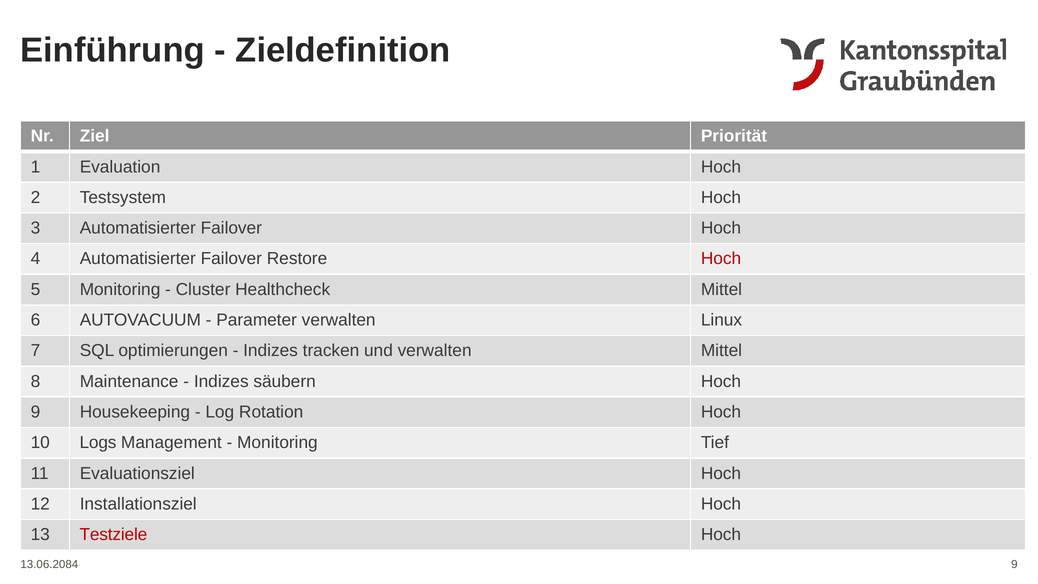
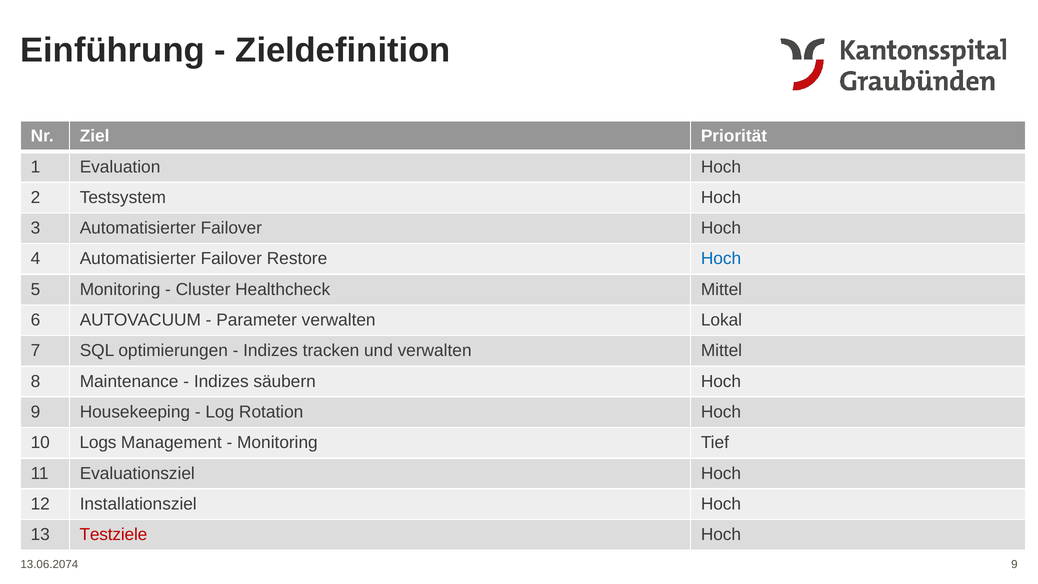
Hoch at (721, 259) colour: red -> blue
Linux: Linux -> Lokal
13.06.2084: 13.06.2084 -> 13.06.2074
